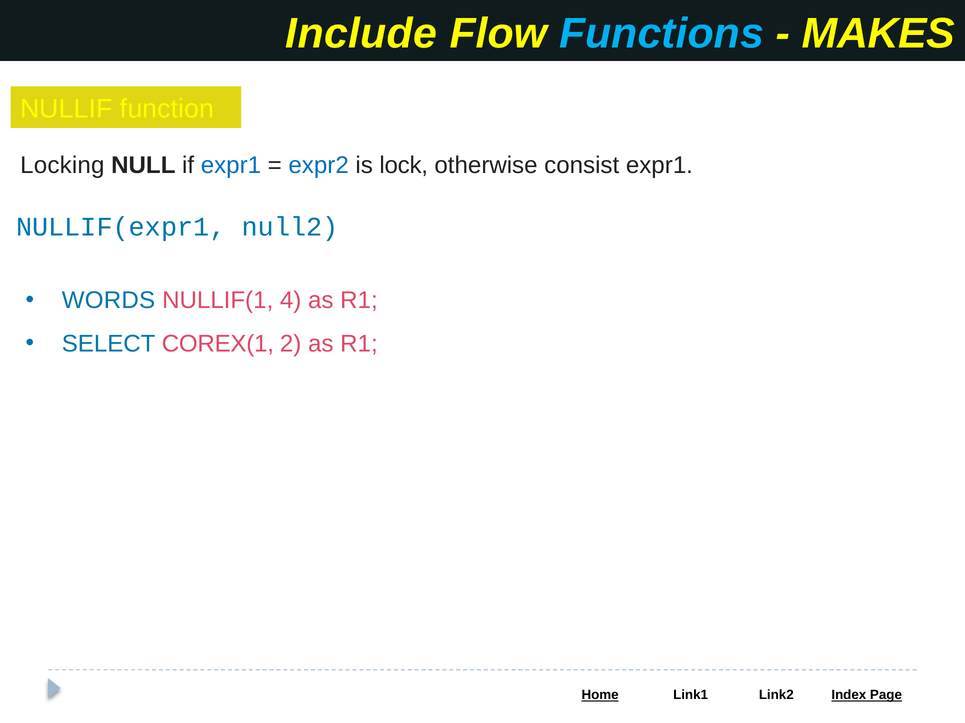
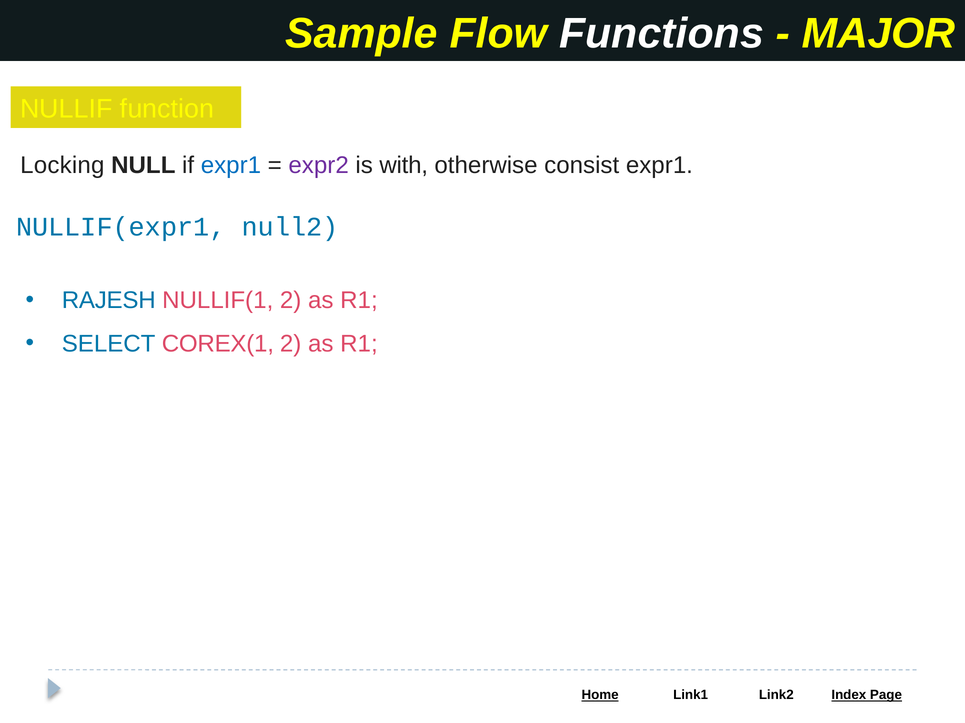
Include: Include -> Sample
Functions colour: light blue -> white
MAKES: MAKES -> MAJOR
expr2 colour: blue -> purple
lock: lock -> with
WORDS: WORDS -> RAJESH
NULLIF(1 4: 4 -> 2
